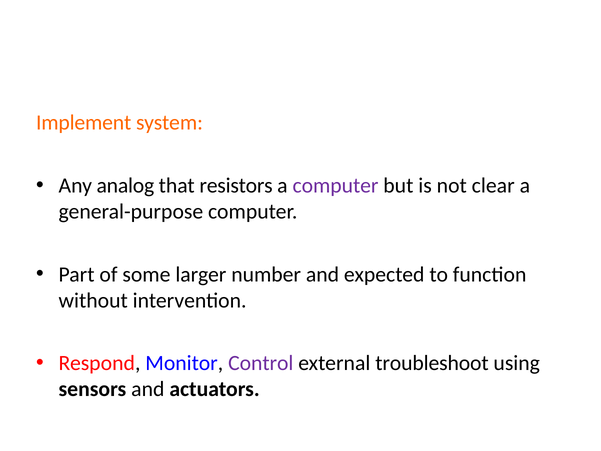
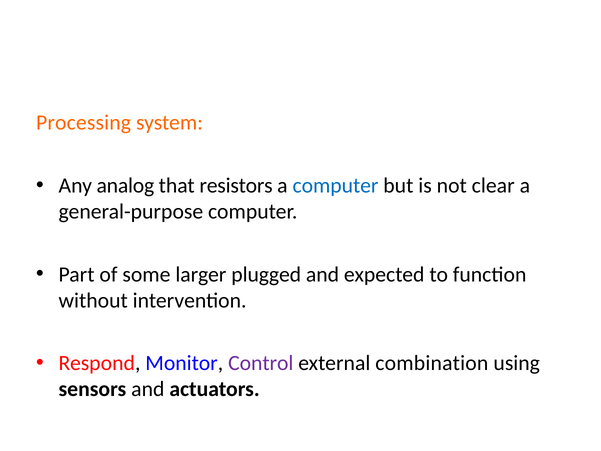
Implement: Implement -> Processing
computer at (336, 185) colour: purple -> blue
number: number -> plugged
troubleshoot: troubleshoot -> combination
